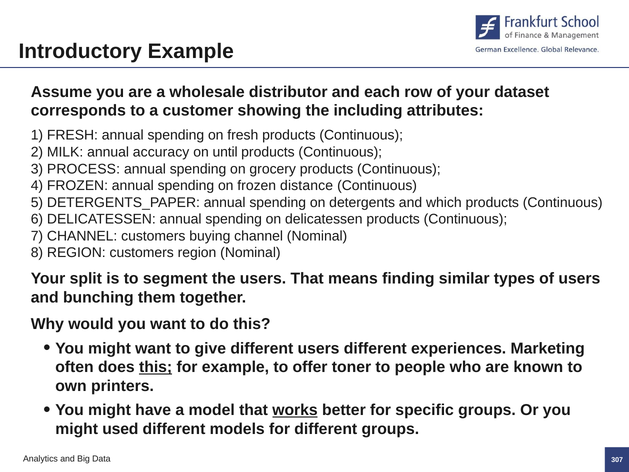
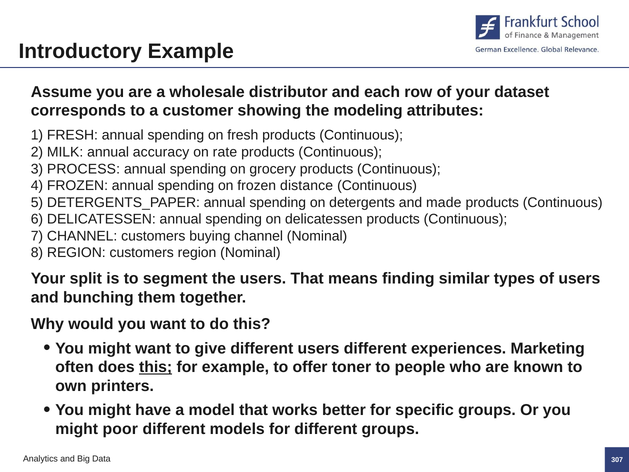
including: including -> modeling
until: until -> rate
which: which -> made
works underline: present -> none
used: used -> poor
